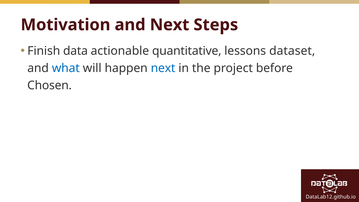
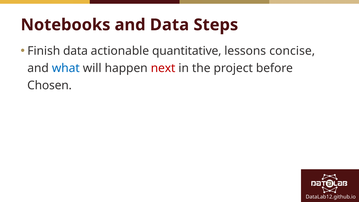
Motivation: Motivation -> Notebooks
and Next: Next -> Data
dataset: dataset -> concise
next at (163, 68) colour: blue -> red
